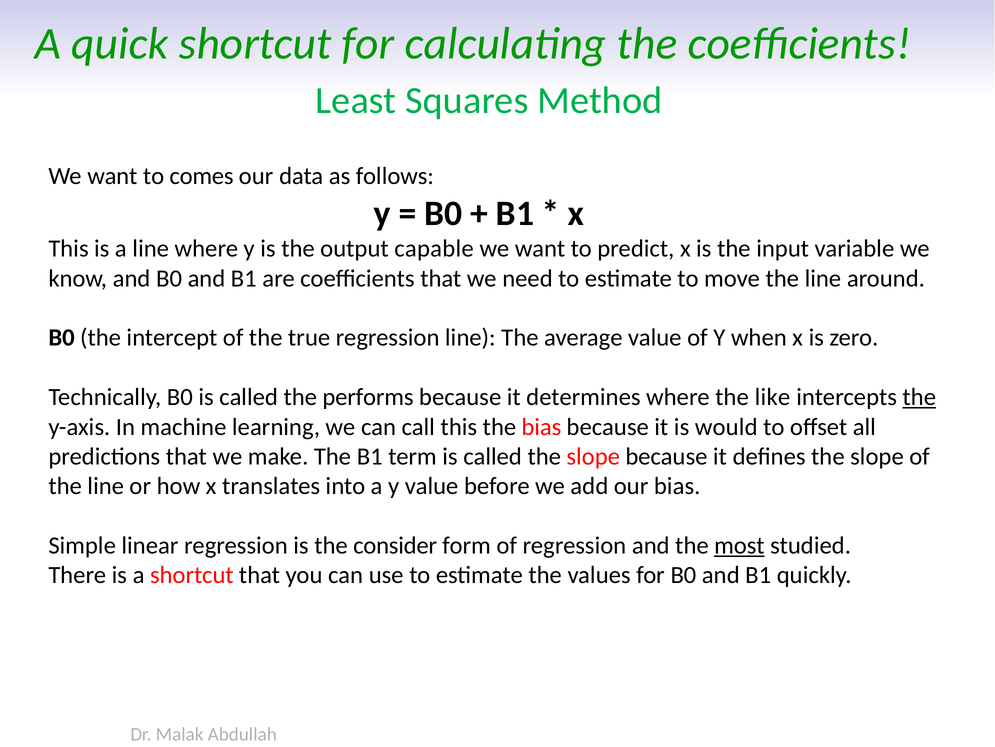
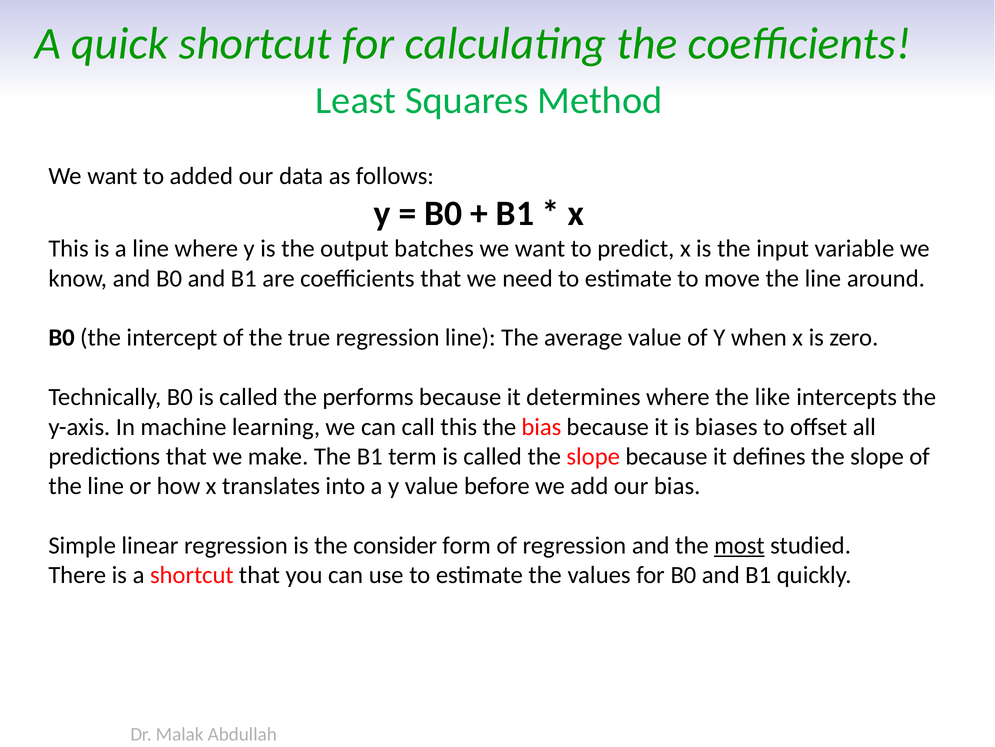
comes: comes -> added
capable: capable -> batches
the at (919, 397) underline: present -> none
would: would -> biases
